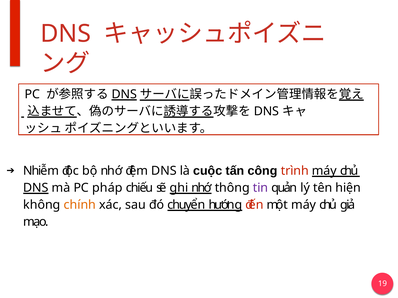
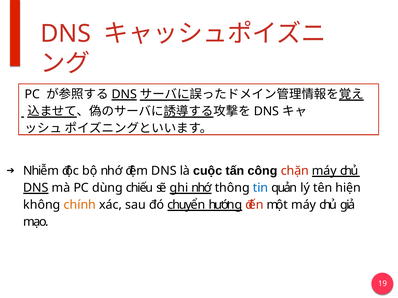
trình: trình -> chặn
pháp: pháp -> dùng
tin colour: purple -> blue
